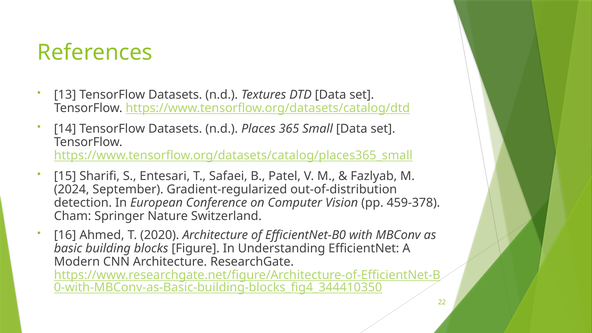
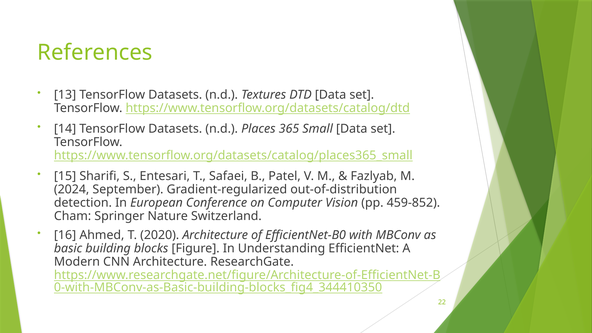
459-378: 459-378 -> 459-852
